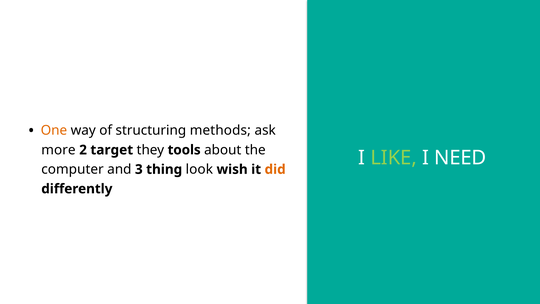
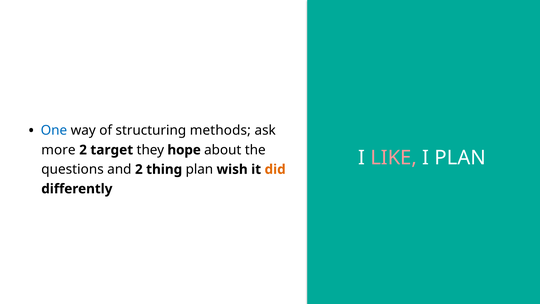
One colour: orange -> blue
tools: tools -> hope
LIKE colour: light green -> pink
I NEED: NEED -> PLAN
computer: computer -> questions
and 3: 3 -> 2
thing look: look -> plan
